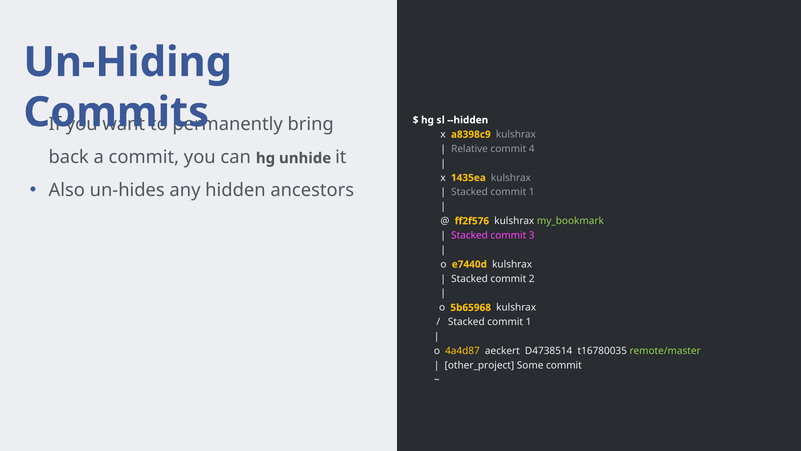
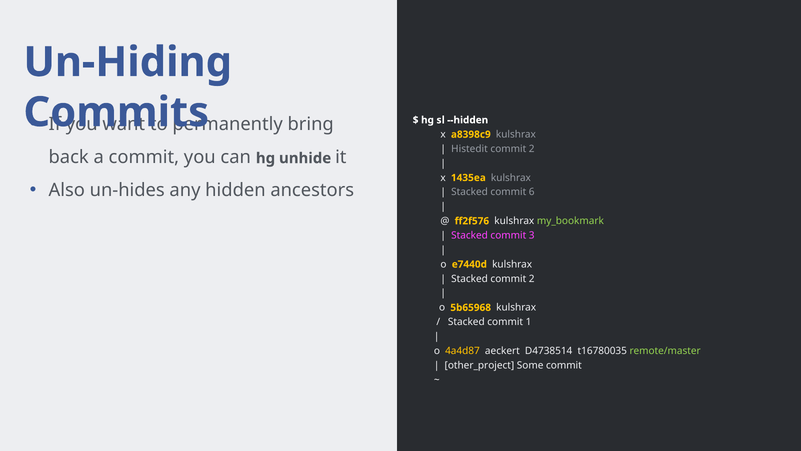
Relative: Relative -> Histedit
4 at (532, 149): 4 -> 2
1 at (532, 192): 1 -> 6
